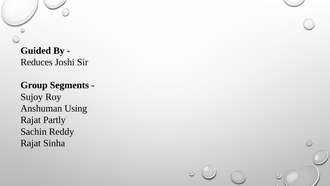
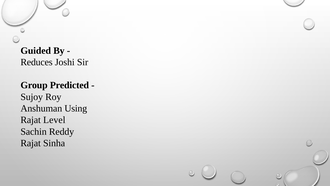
Segments: Segments -> Predicted
Partly: Partly -> Level
